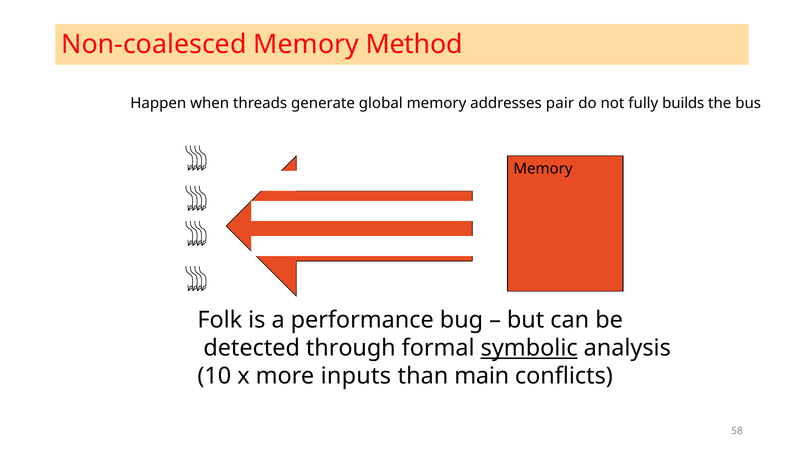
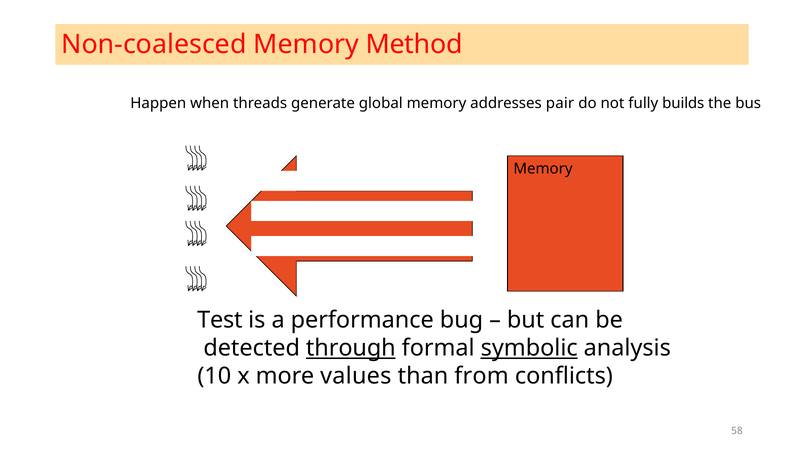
Folk: Folk -> Test
through underline: none -> present
inputs: inputs -> values
main: main -> from
